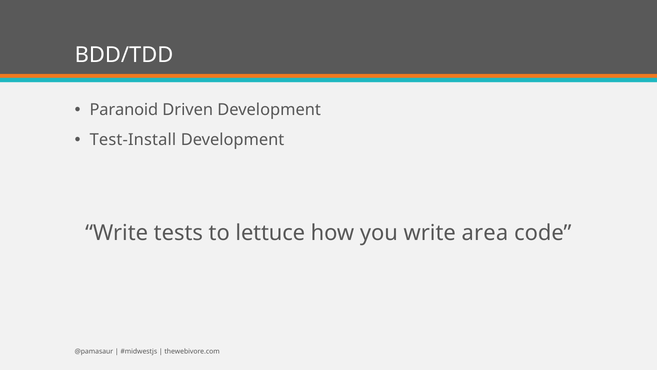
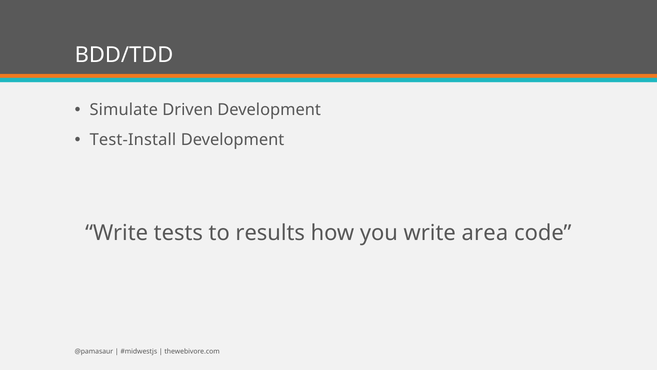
Paranoid: Paranoid -> Simulate
lettuce: lettuce -> results
